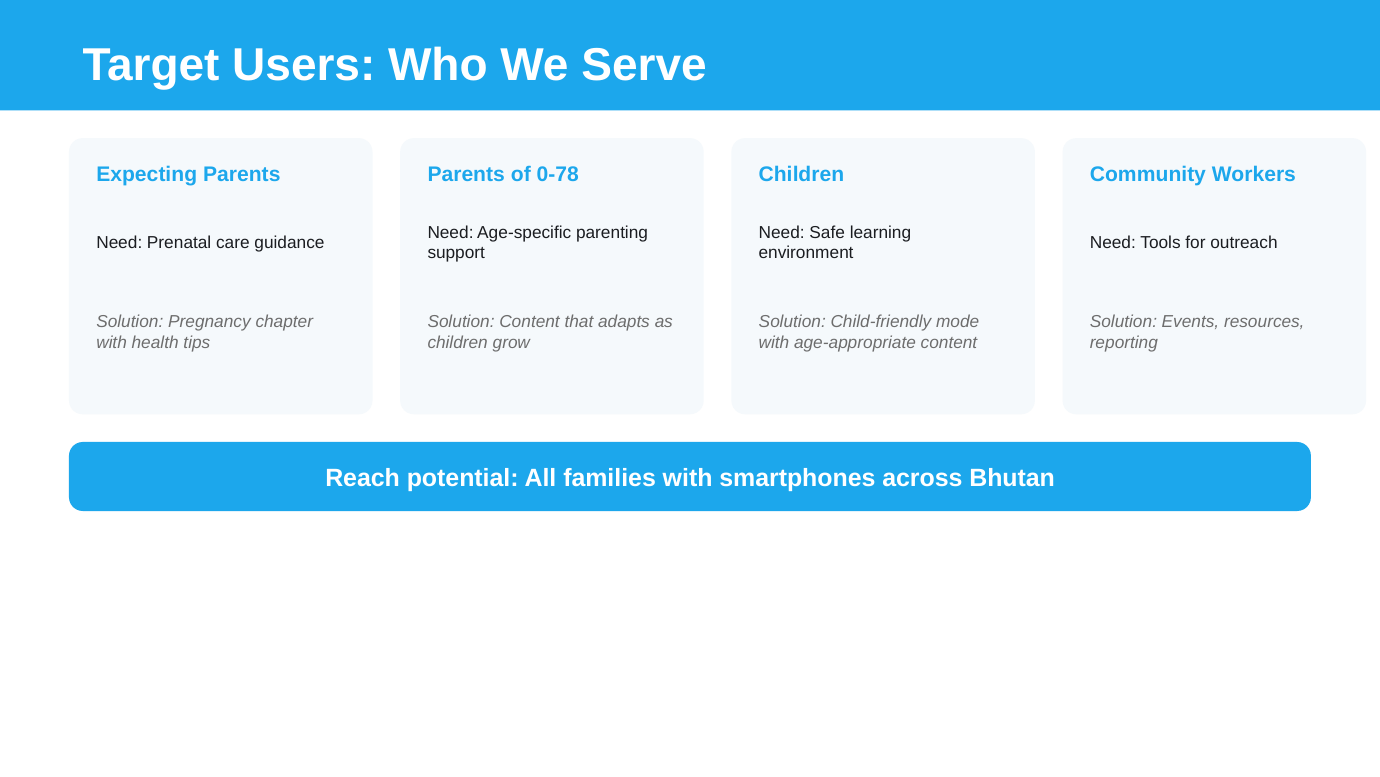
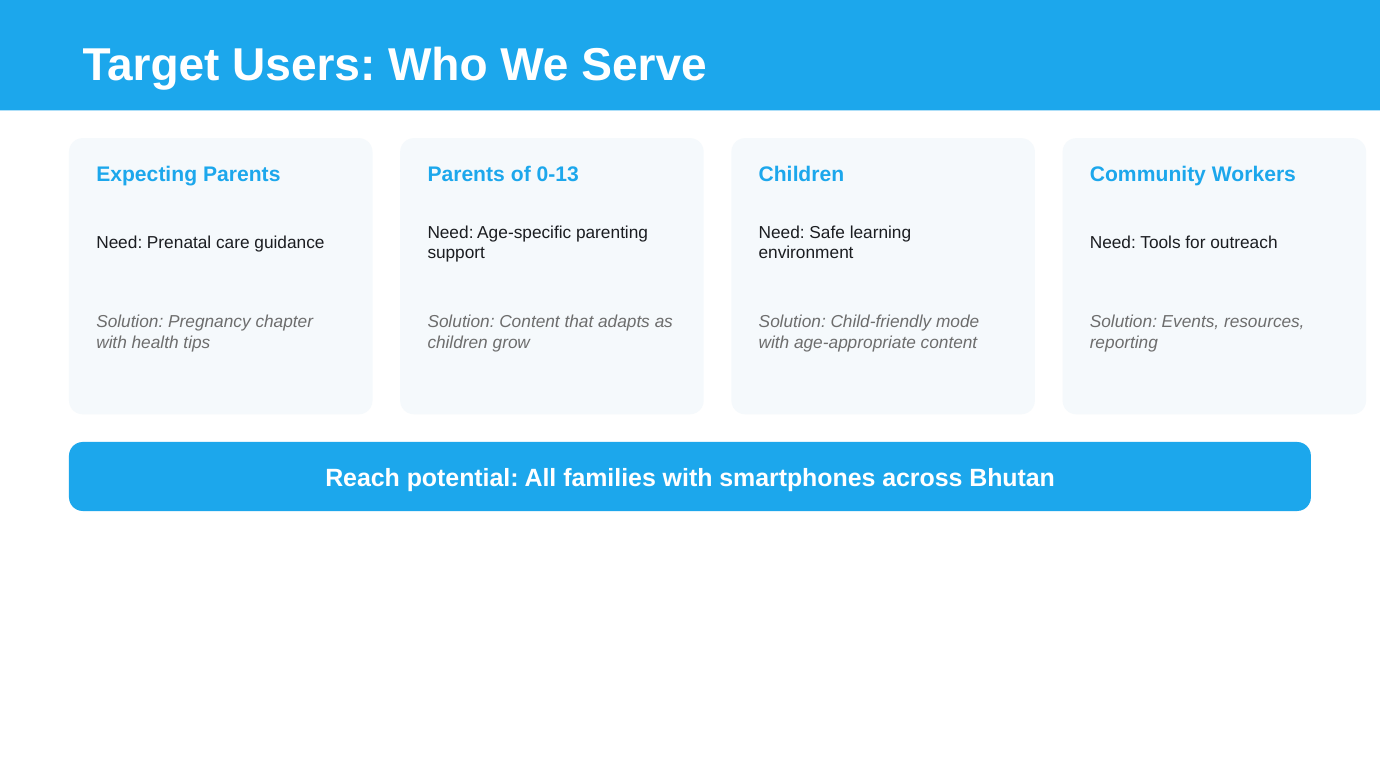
0-78: 0-78 -> 0-13
